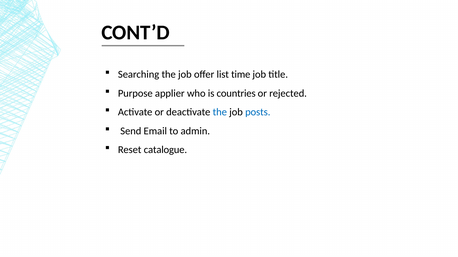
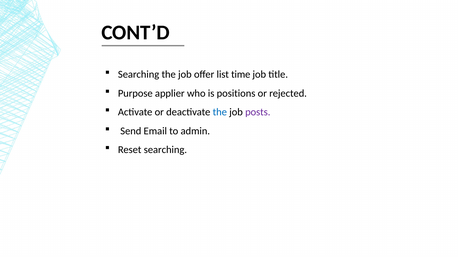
countries: countries -> positions
posts colour: blue -> purple
Reset catalogue: catalogue -> searching
